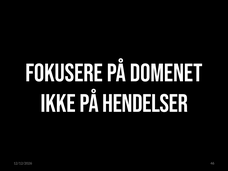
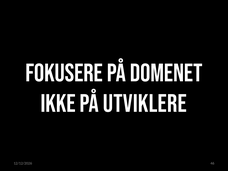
HENDELSER: HENDELSER -> UTVIKLERE
